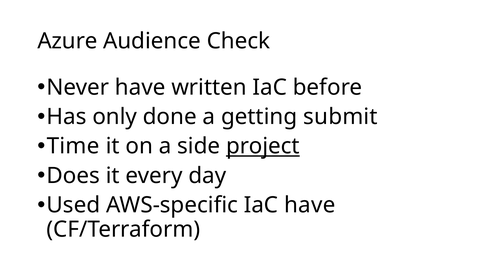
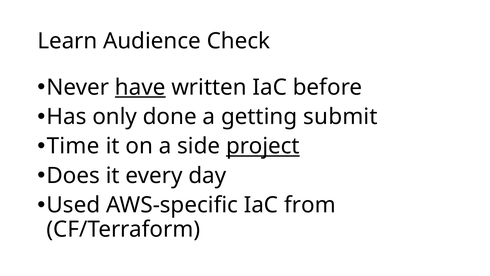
Azure: Azure -> Learn
have at (140, 87) underline: none -> present
IaC have: have -> from
